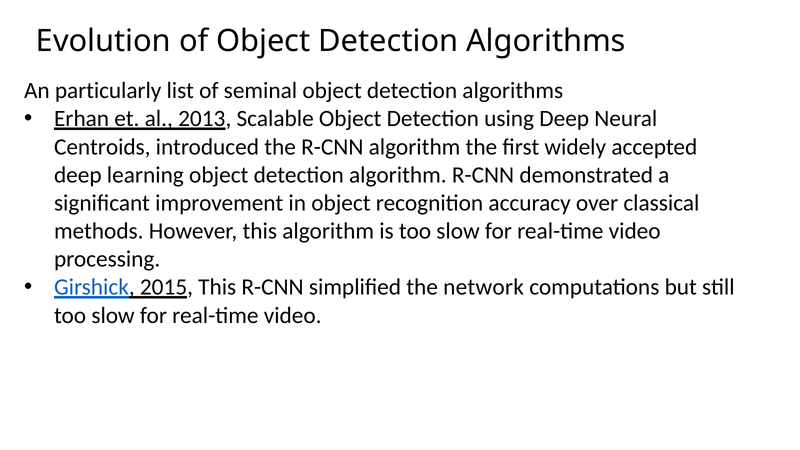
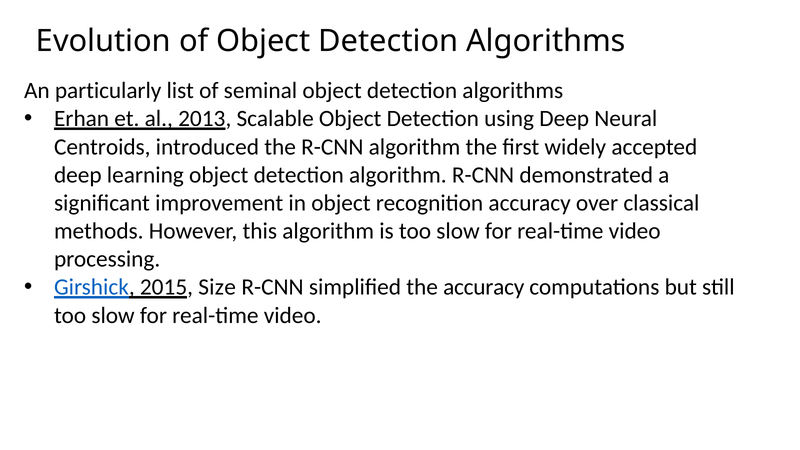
2015 This: This -> Size
the network: network -> accuracy
